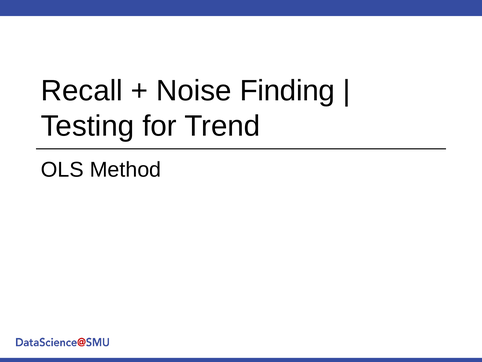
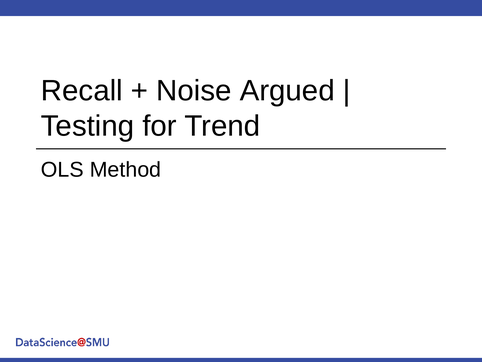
Finding: Finding -> Argued
